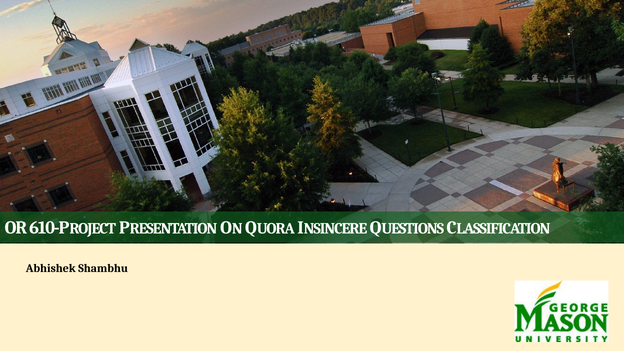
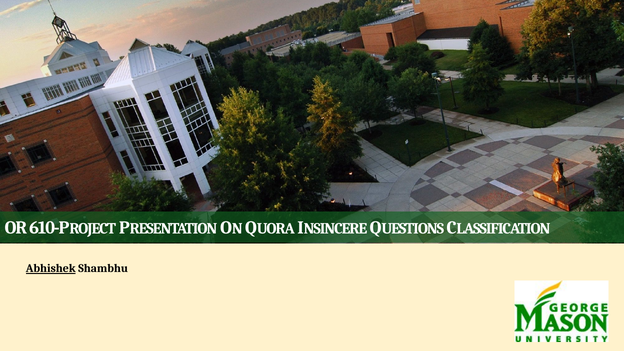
Abhishek underline: none -> present
